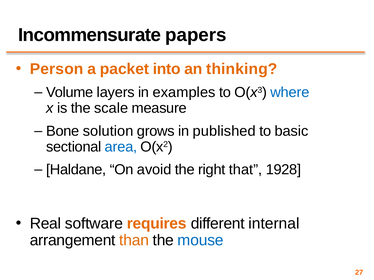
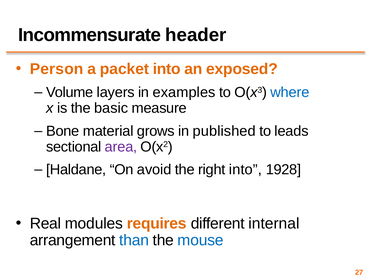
papers: papers -> header
thinking: thinking -> exposed
scale: scale -> basic
solution: solution -> material
basic: basic -> leads
area colour: blue -> purple
right that: that -> into
software: software -> modules
than colour: orange -> blue
